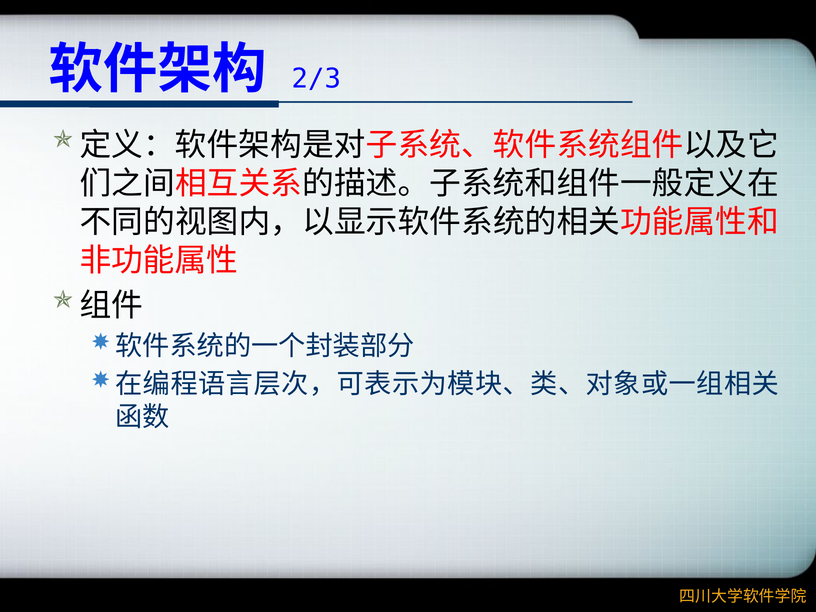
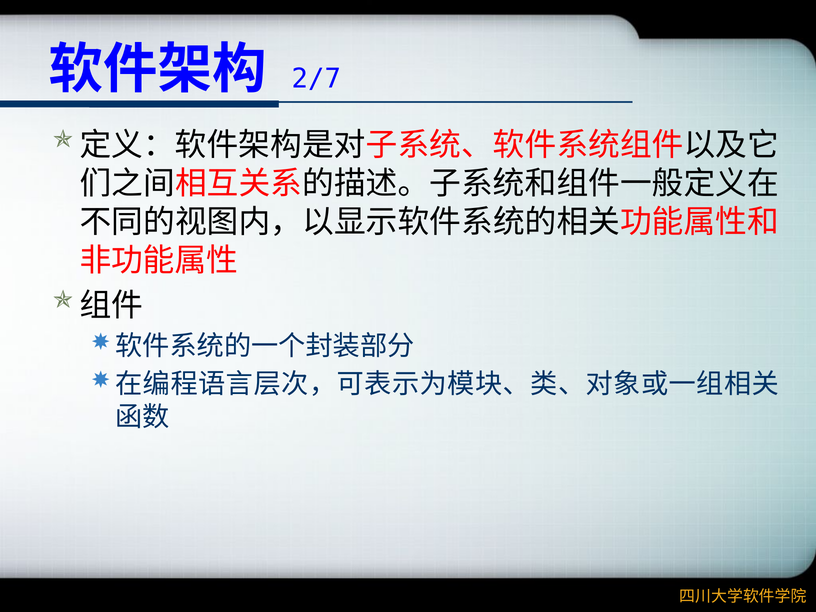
2/3: 2/3 -> 2/7
